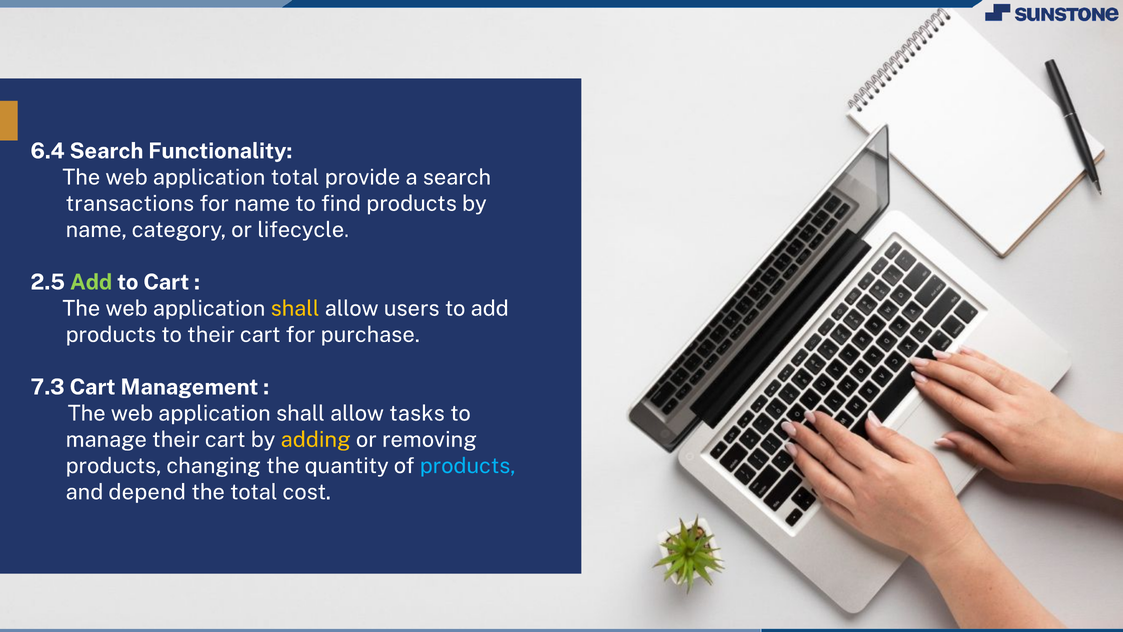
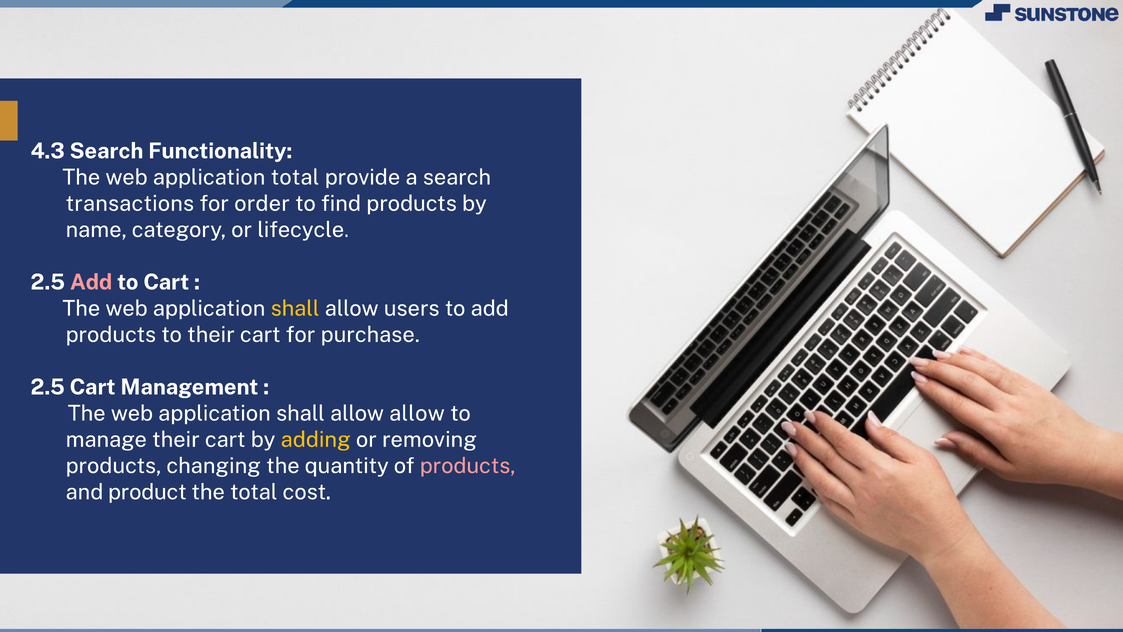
6.4: 6.4 -> 4.3
for name: name -> order
Add at (91, 282) colour: light green -> pink
7.3 at (48, 387): 7.3 -> 2.5
allow tasks: tasks -> allow
products at (468, 466) colour: light blue -> pink
depend: depend -> product
